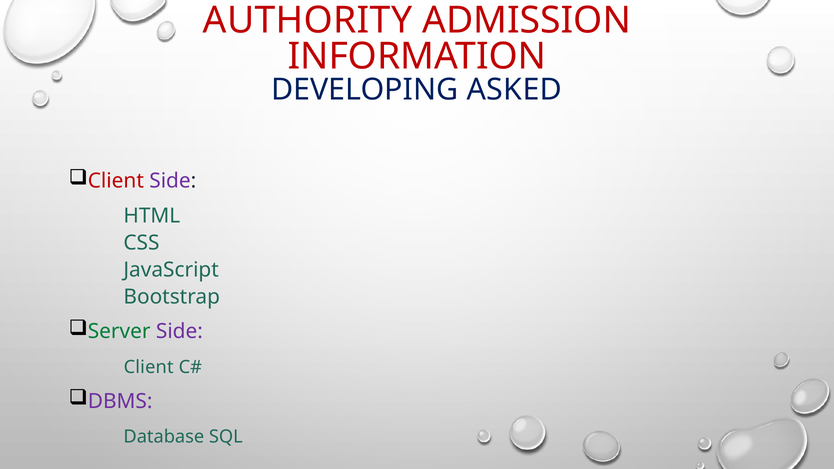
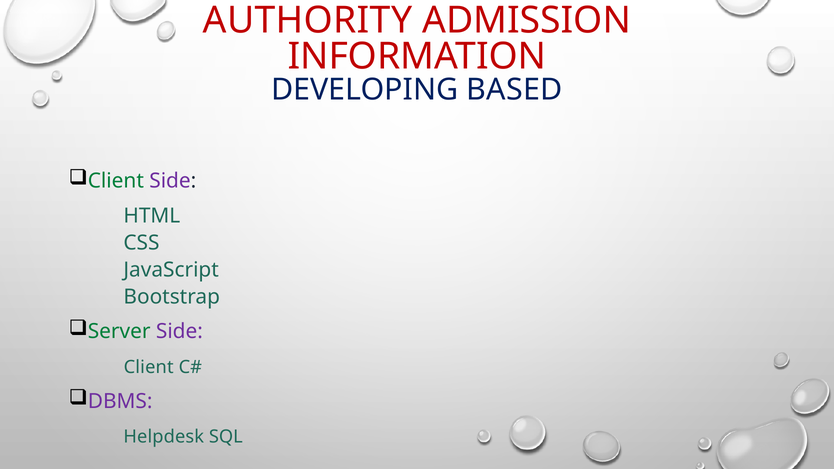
ASKED: ASKED -> BASED
Client at (116, 181) colour: red -> green
Database: Database -> Helpdesk
